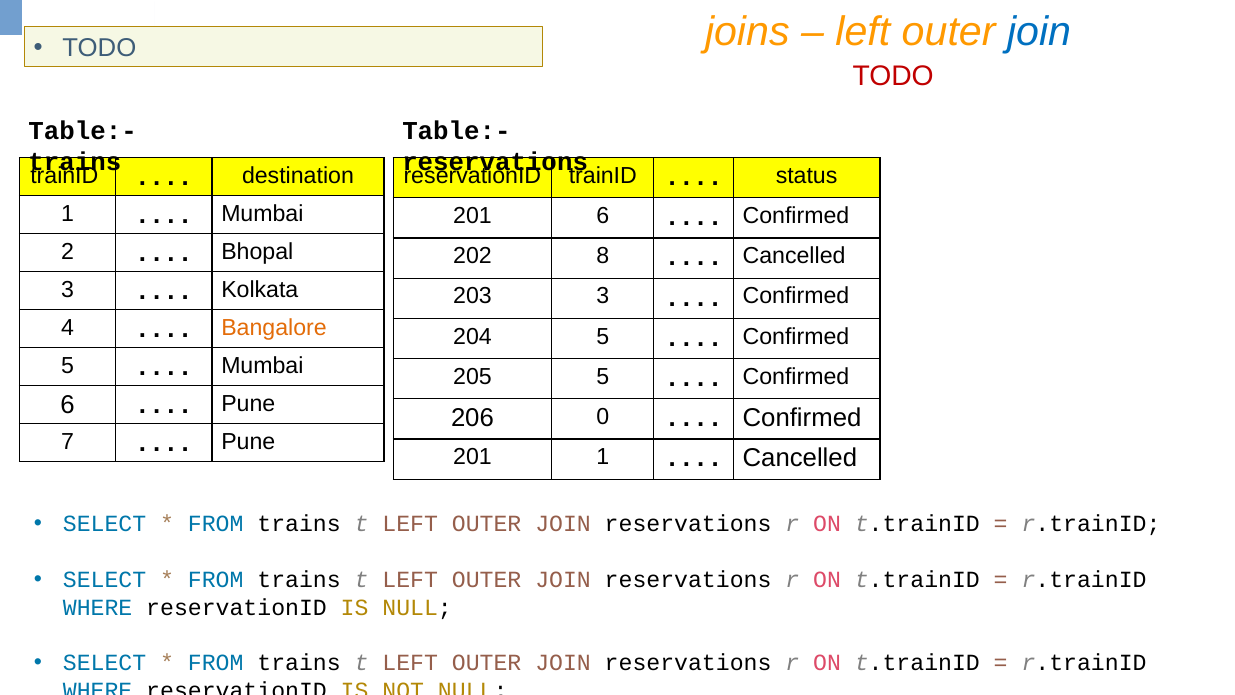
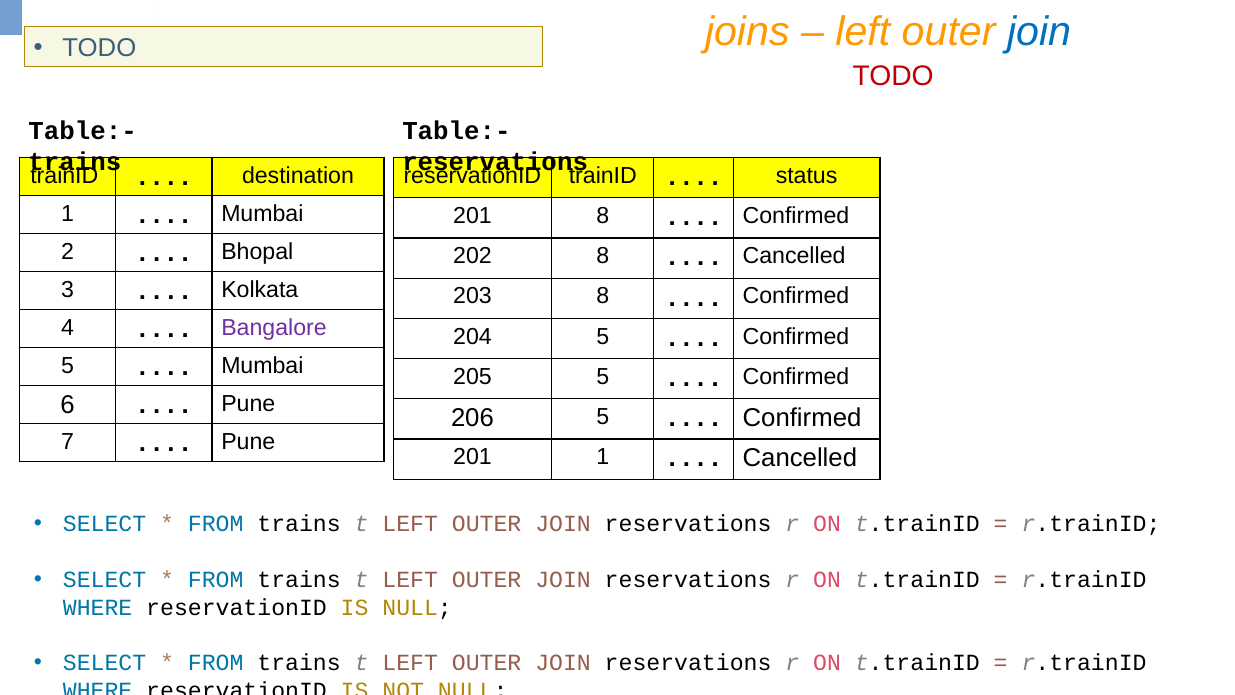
201 6: 6 -> 8
203 3: 3 -> 8
Bangalore colour: orange -> purple
206 0: 0 -> 5
